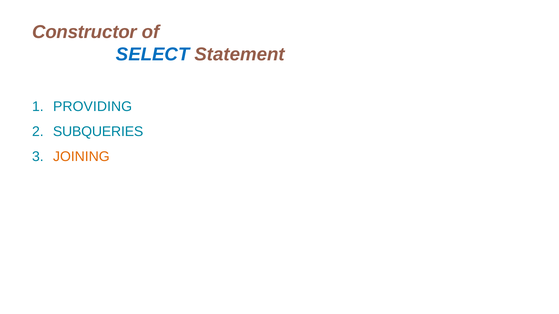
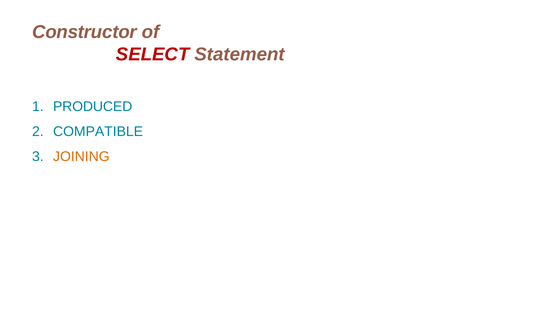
SELECT colour: blue -> red
PROVIDING: PROVIDING -> PRODUCED
SUBQUERIES: SUBQUERIES -> COMPATIBLE
